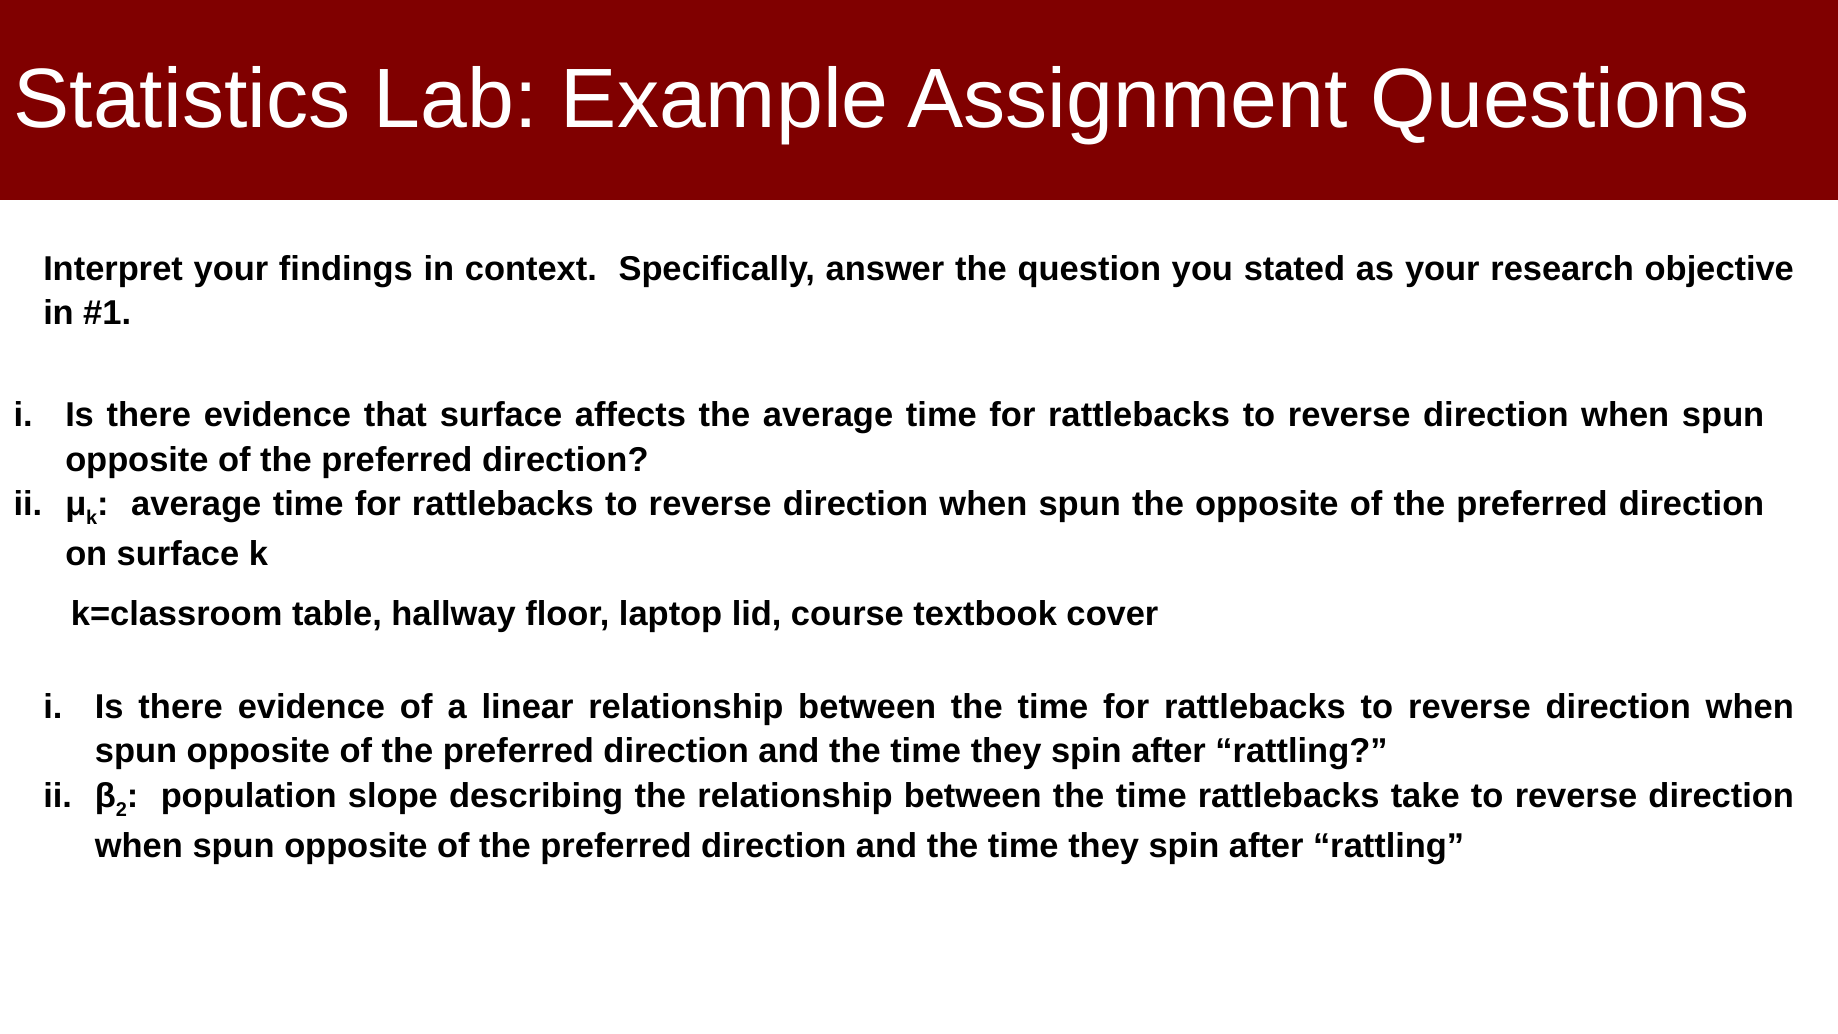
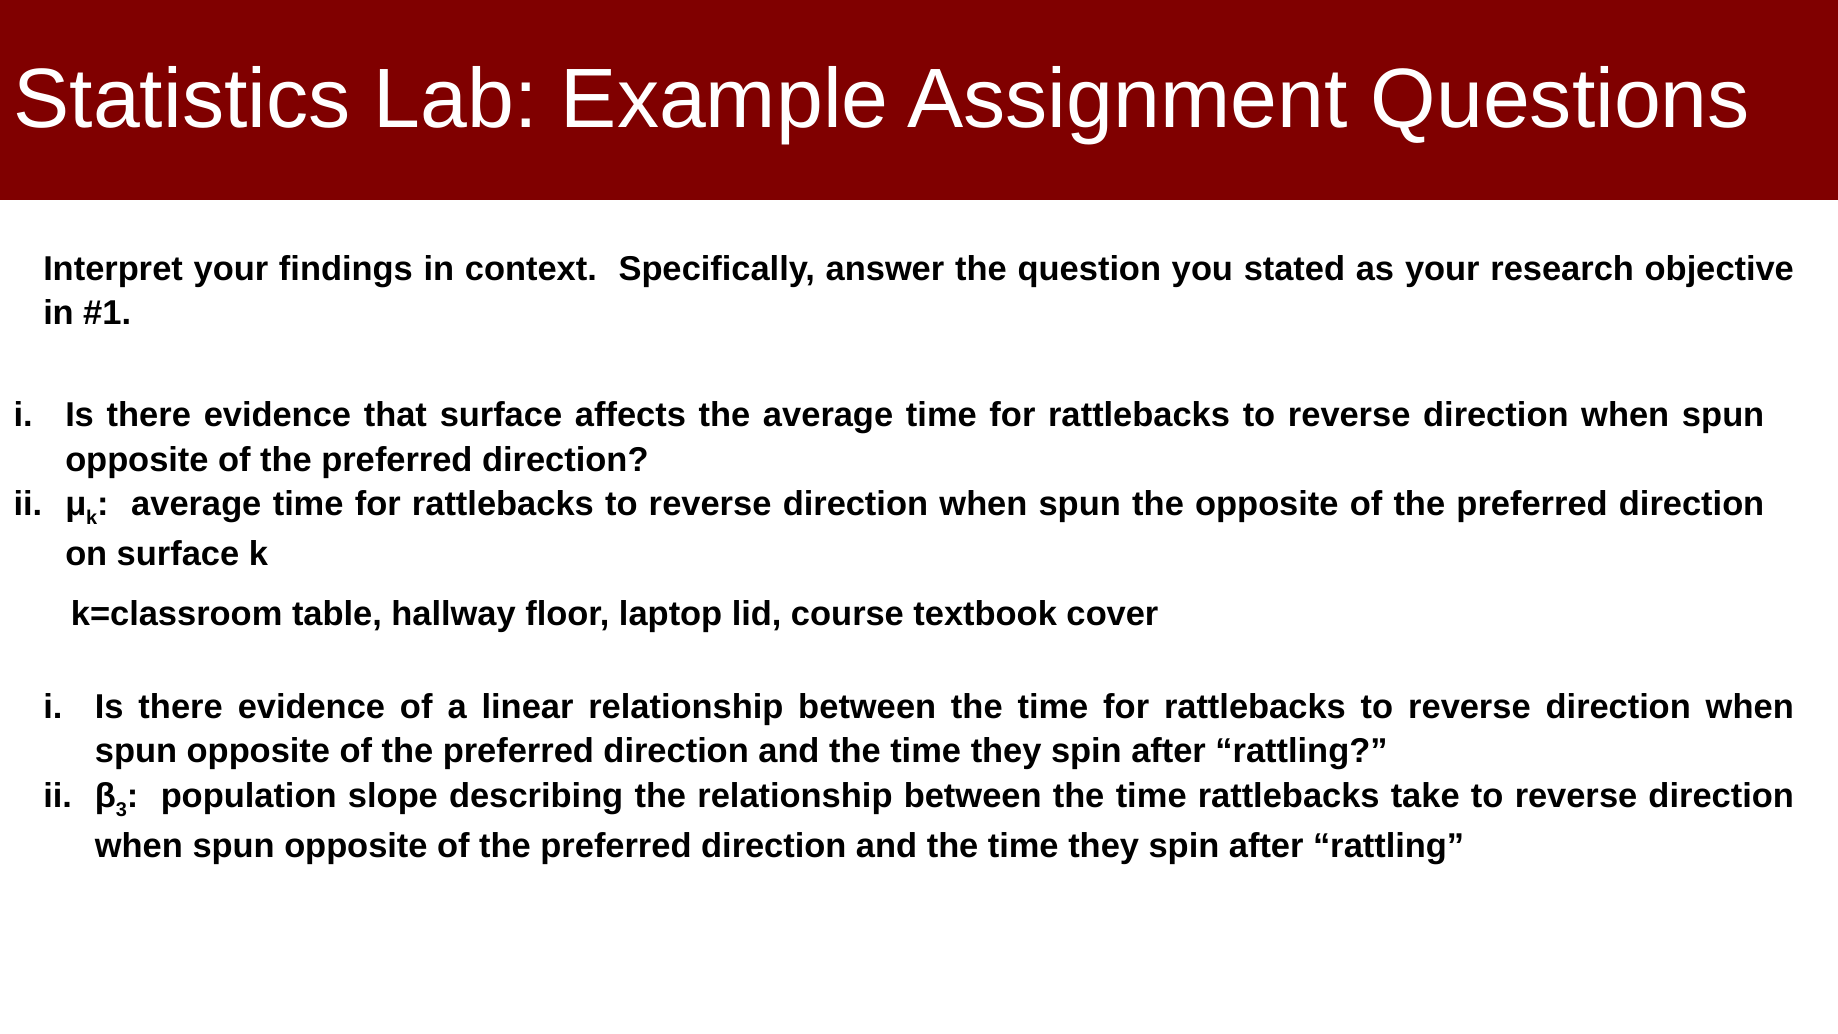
2: 2 -> 3
